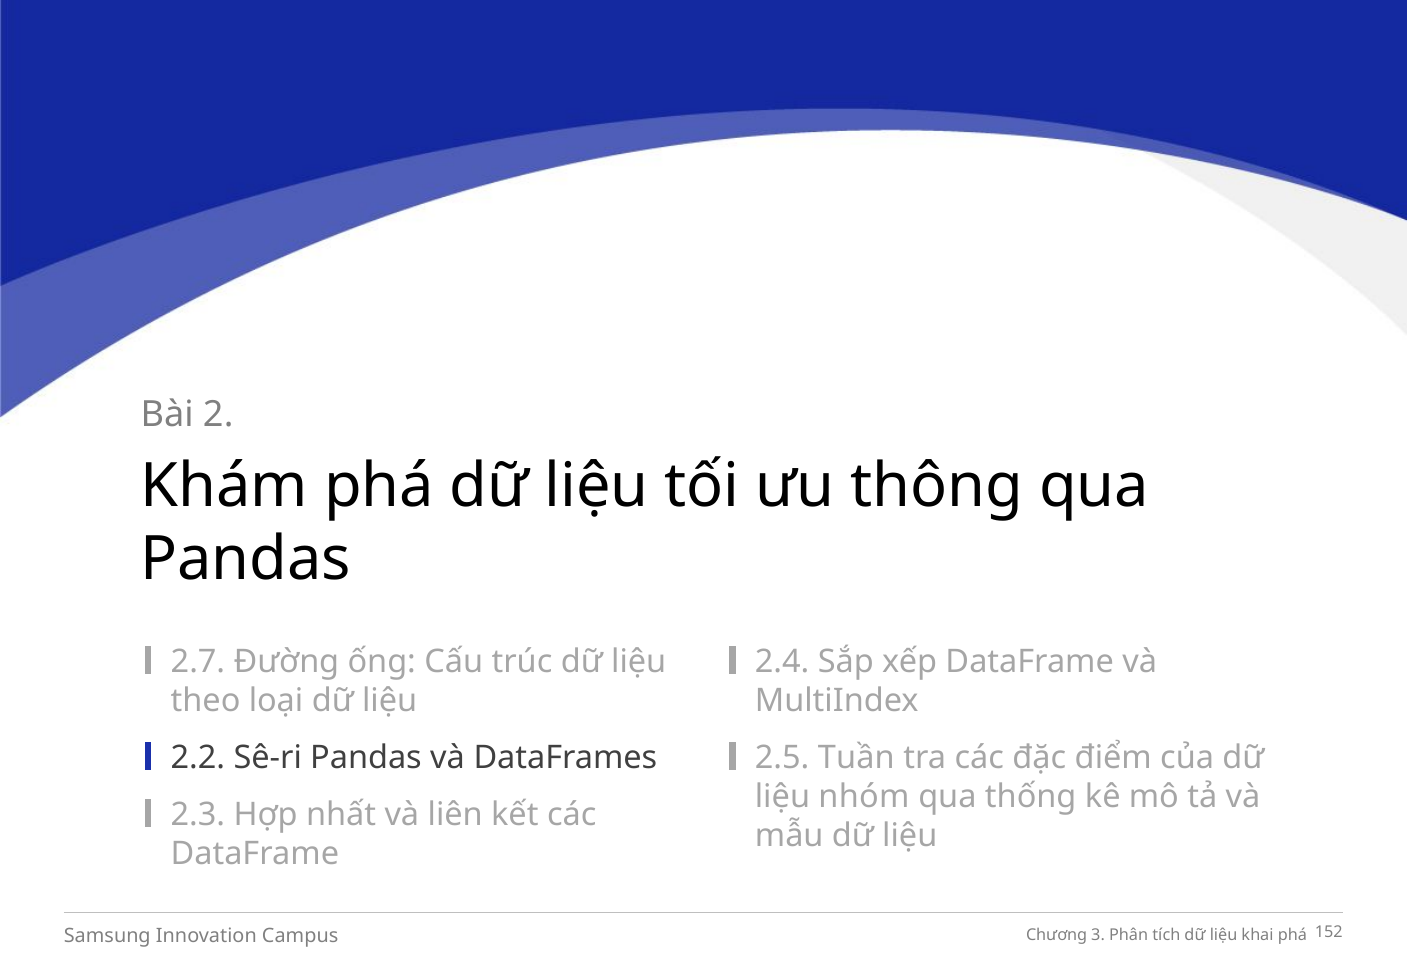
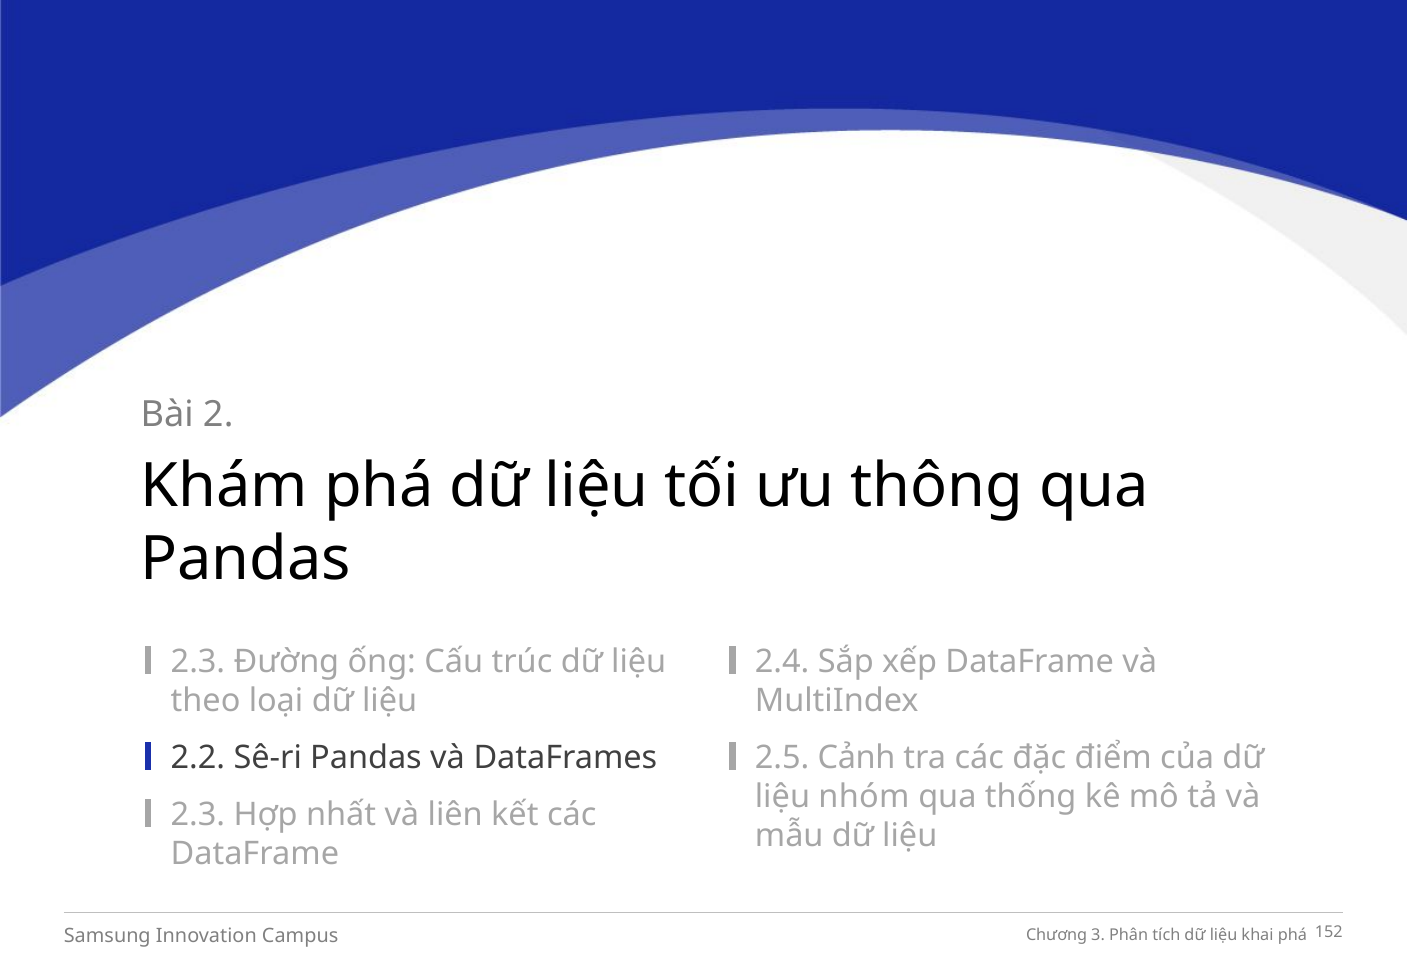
2.7 at (198, 662): 2.7 -> 2.3
Tuần: Tuần -> Cảnh
